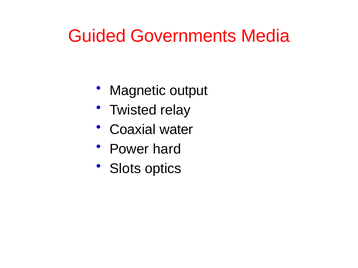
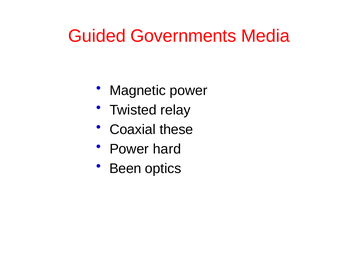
Magnetic output: output -> power
water: water -> these
Slots: Slots -> Been
